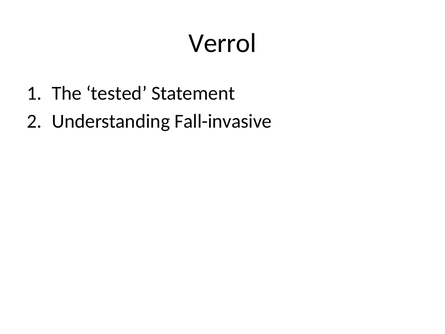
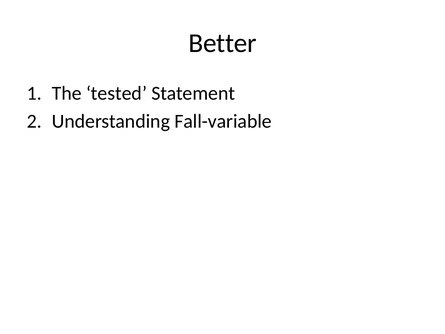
Verrol: Verrol -> Better
Fall-invasive: Fall-invasive -> Fall-variable
